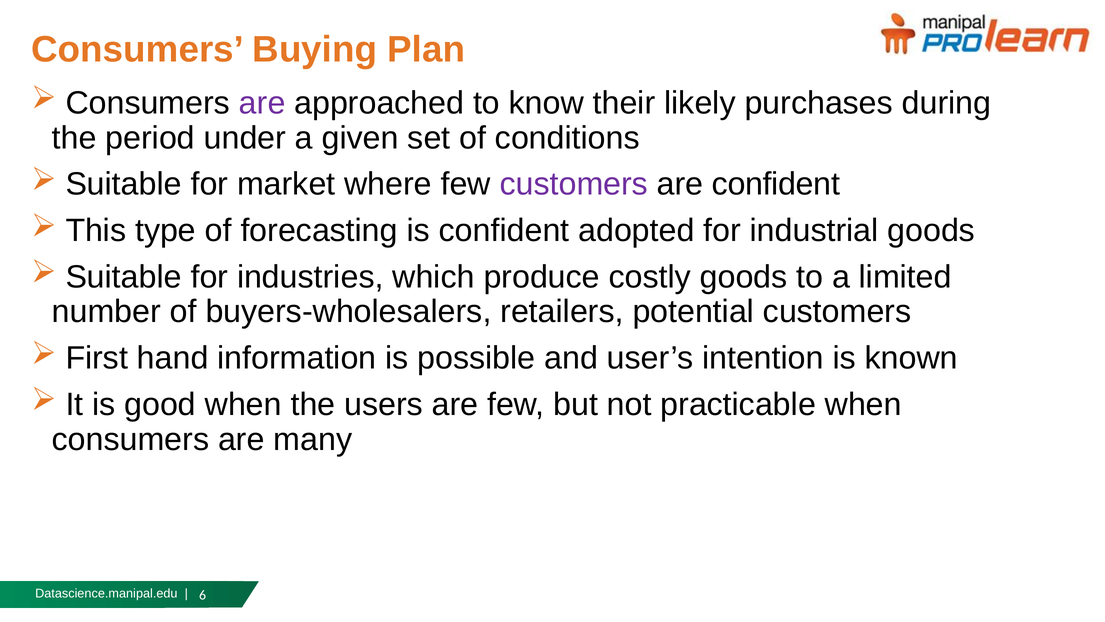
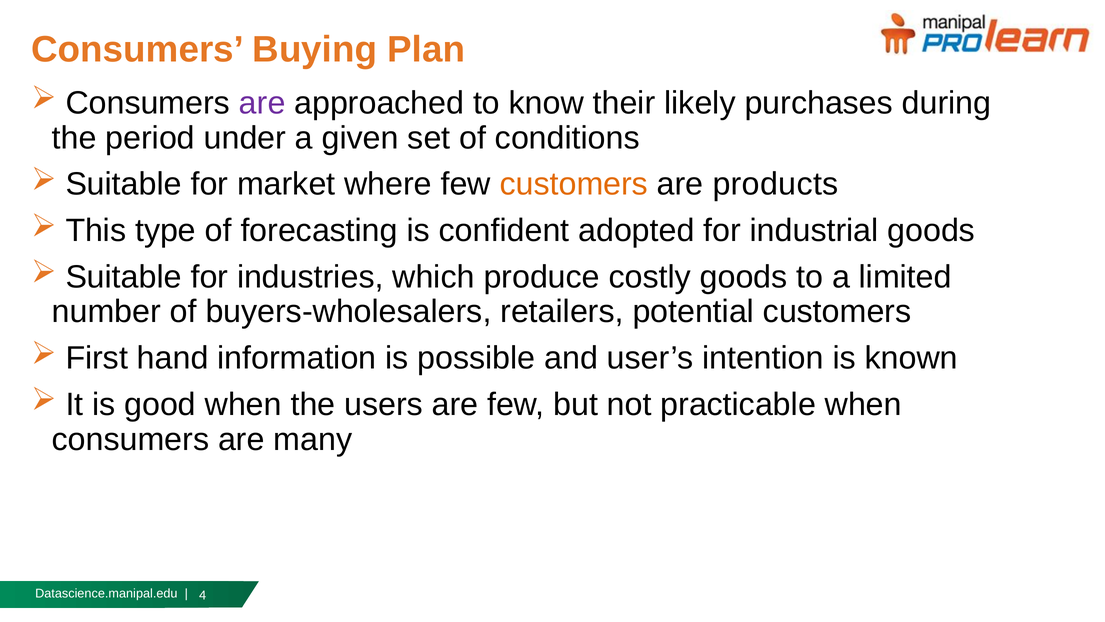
customers at (574, 184) colour: purple -> orange
are confident: confident -> products
6: 6 -> 4
